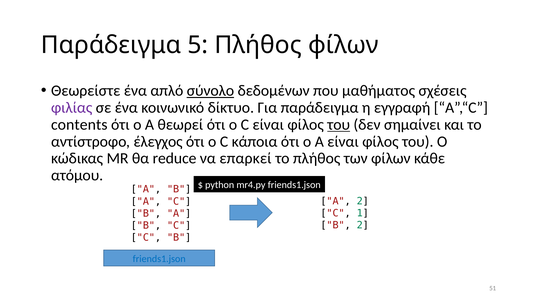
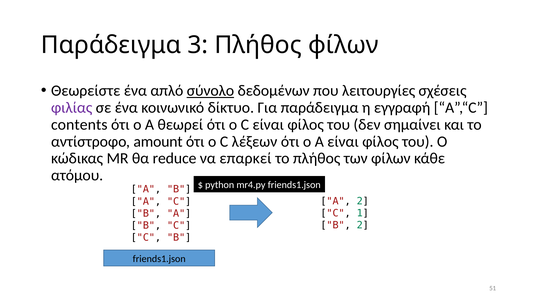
5: 5 -> 3
μαθήματος: μαθήματος -> λειτουργίες
του at (339, 125) underline: present -> none
έλεγχος: έλεγχος -> amount
κάποια: κάποια -> λέξεων
friends1.json at (159, 259) colour: blue -> black
